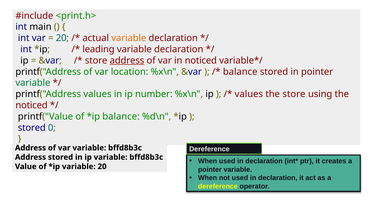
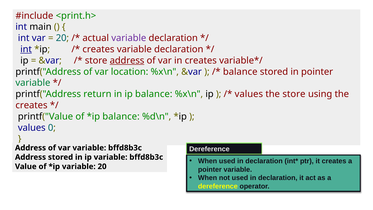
variable at (129, 38) colour: orange -> purple
int at (26, 49) underline: none -> present
leading at (98, 49): leading -> creates
in noticed: noticed -> creates
printf("Address values: values -> return
ip number: number -> balance
noticed at (32, 105): noticed -> creates
stored at (32, 128): stored -> values
